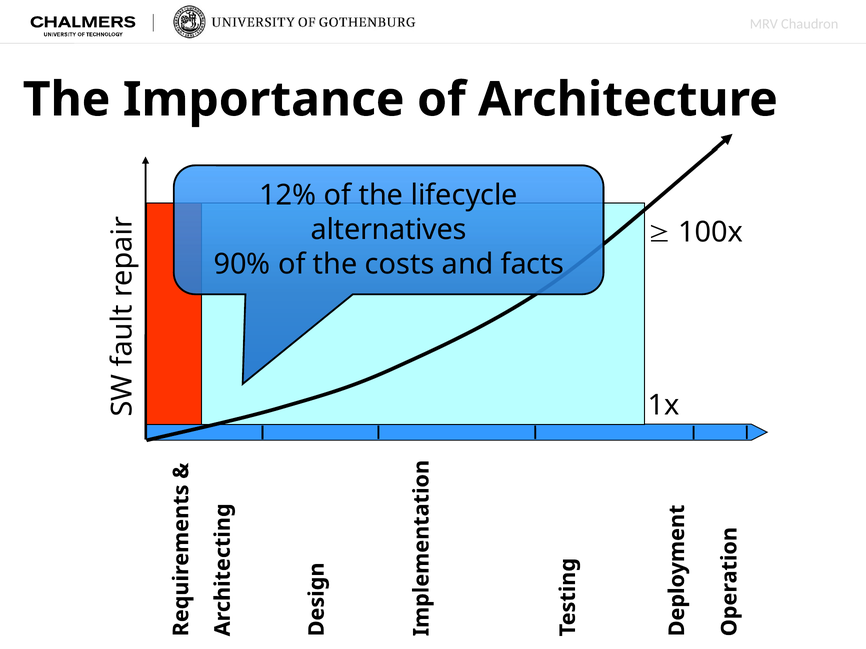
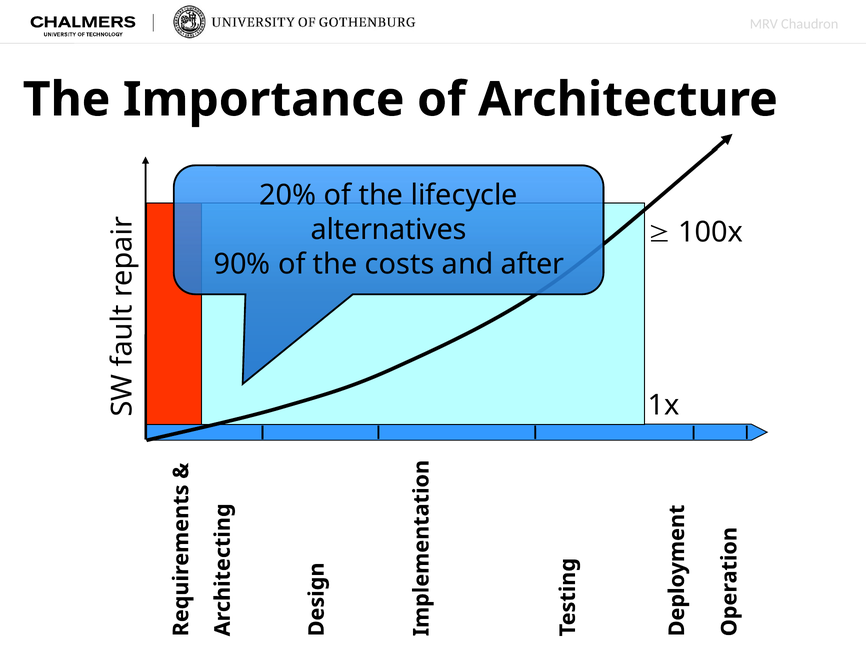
12%: 12% -> 20%
facts: facts -> after
